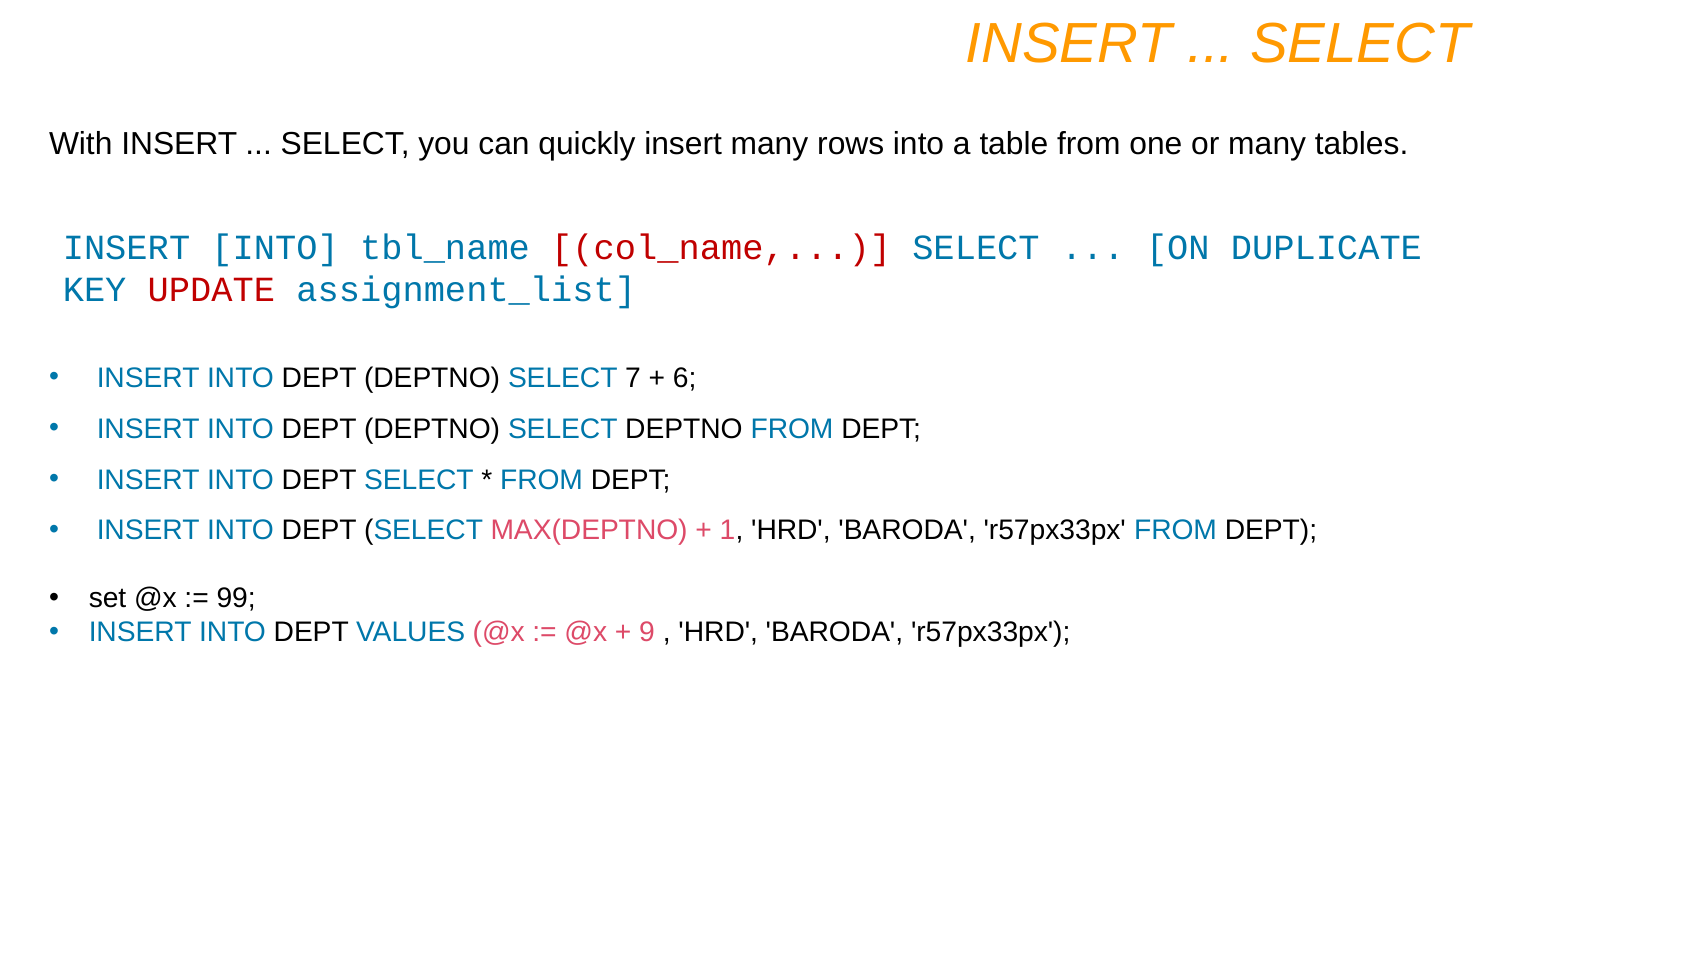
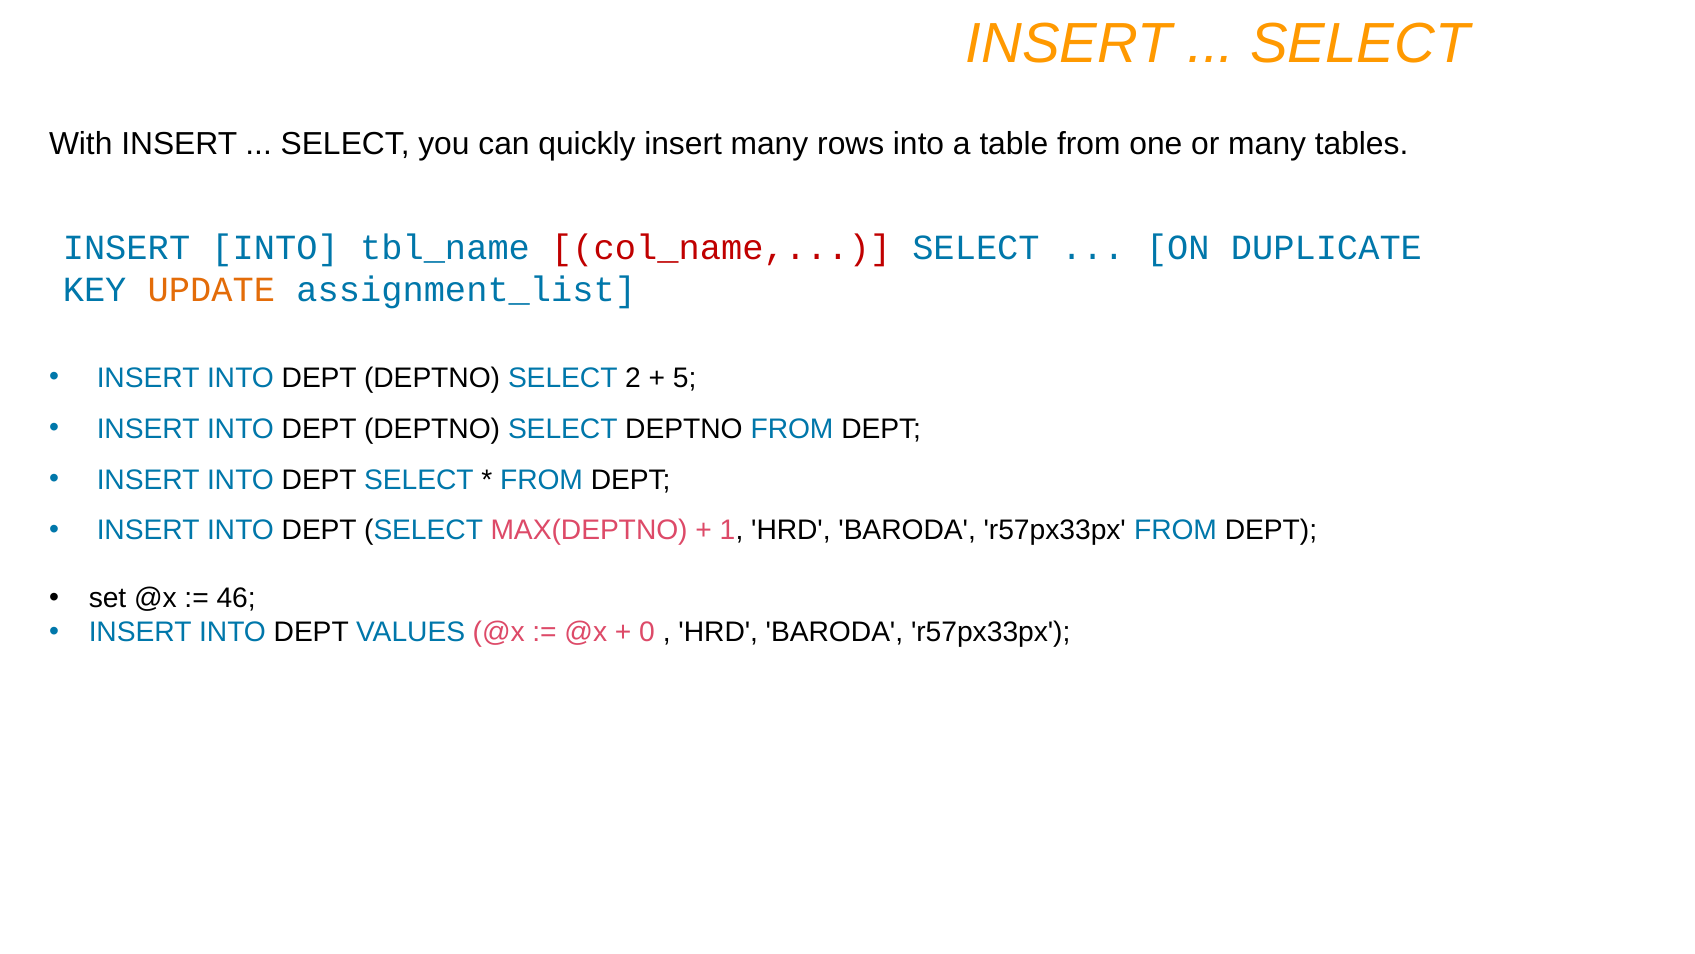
UPDATE colour: red -> orange
7: 7 -> 2
6: 6 -> 5
99: 99 -> 46
9: 9 -> 0
